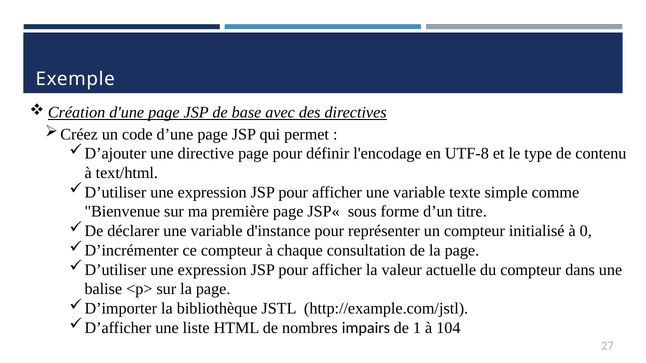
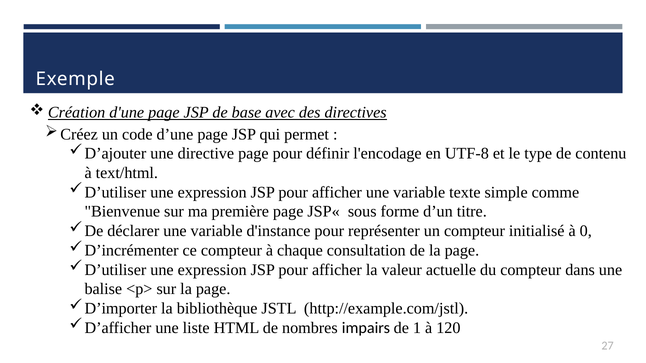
104: 104 -> 120
